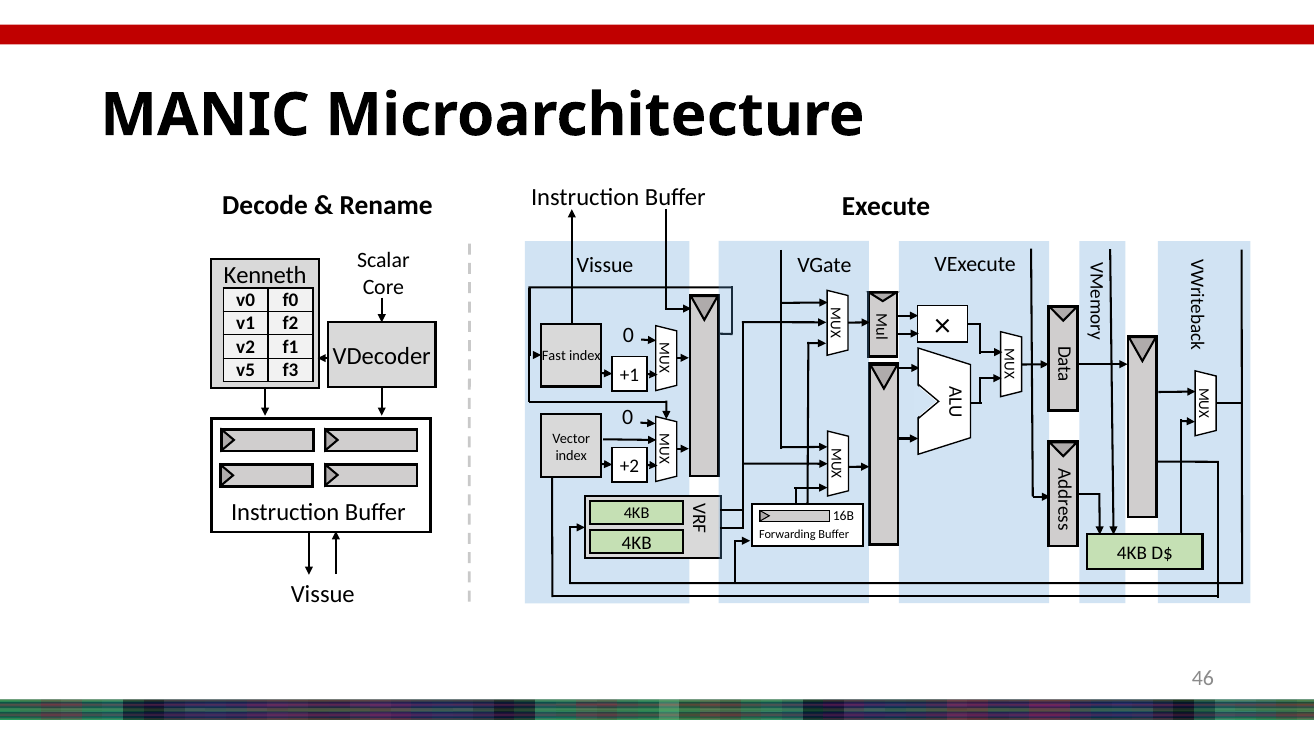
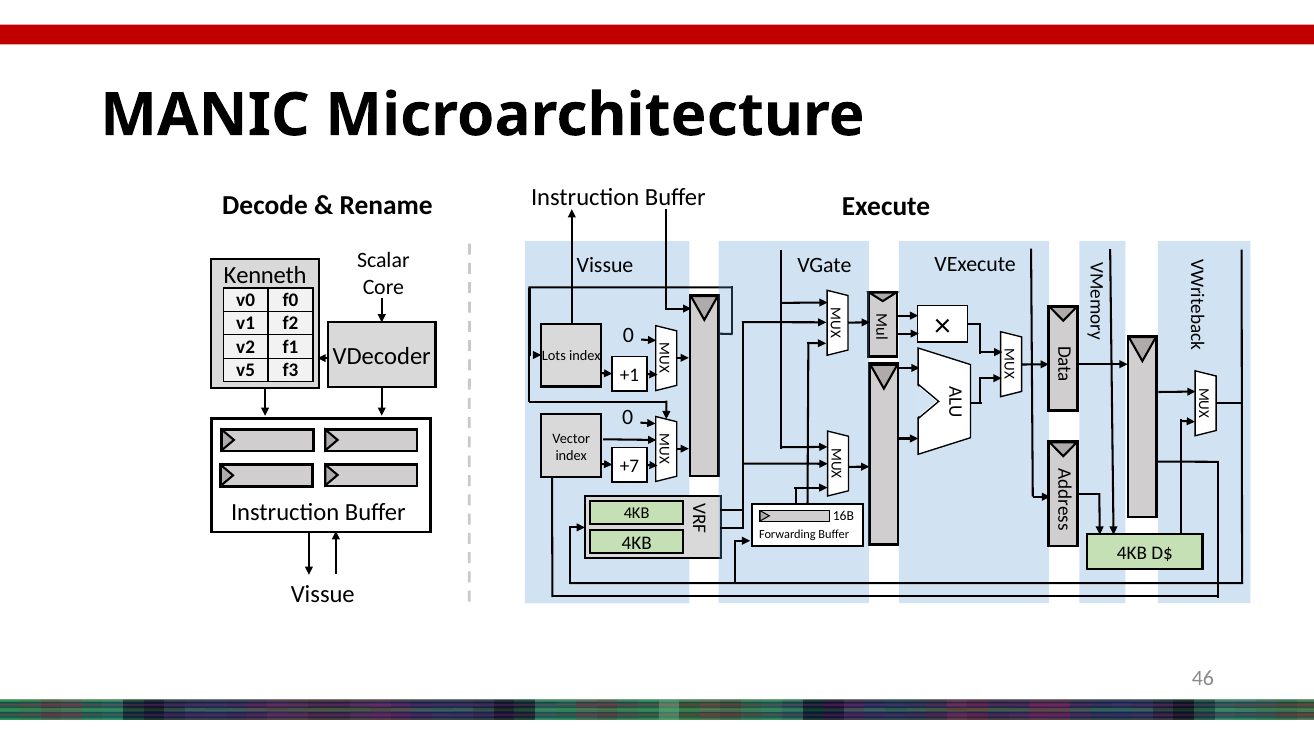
Fast: Fast -> Lots
+2: +2 -> +7
